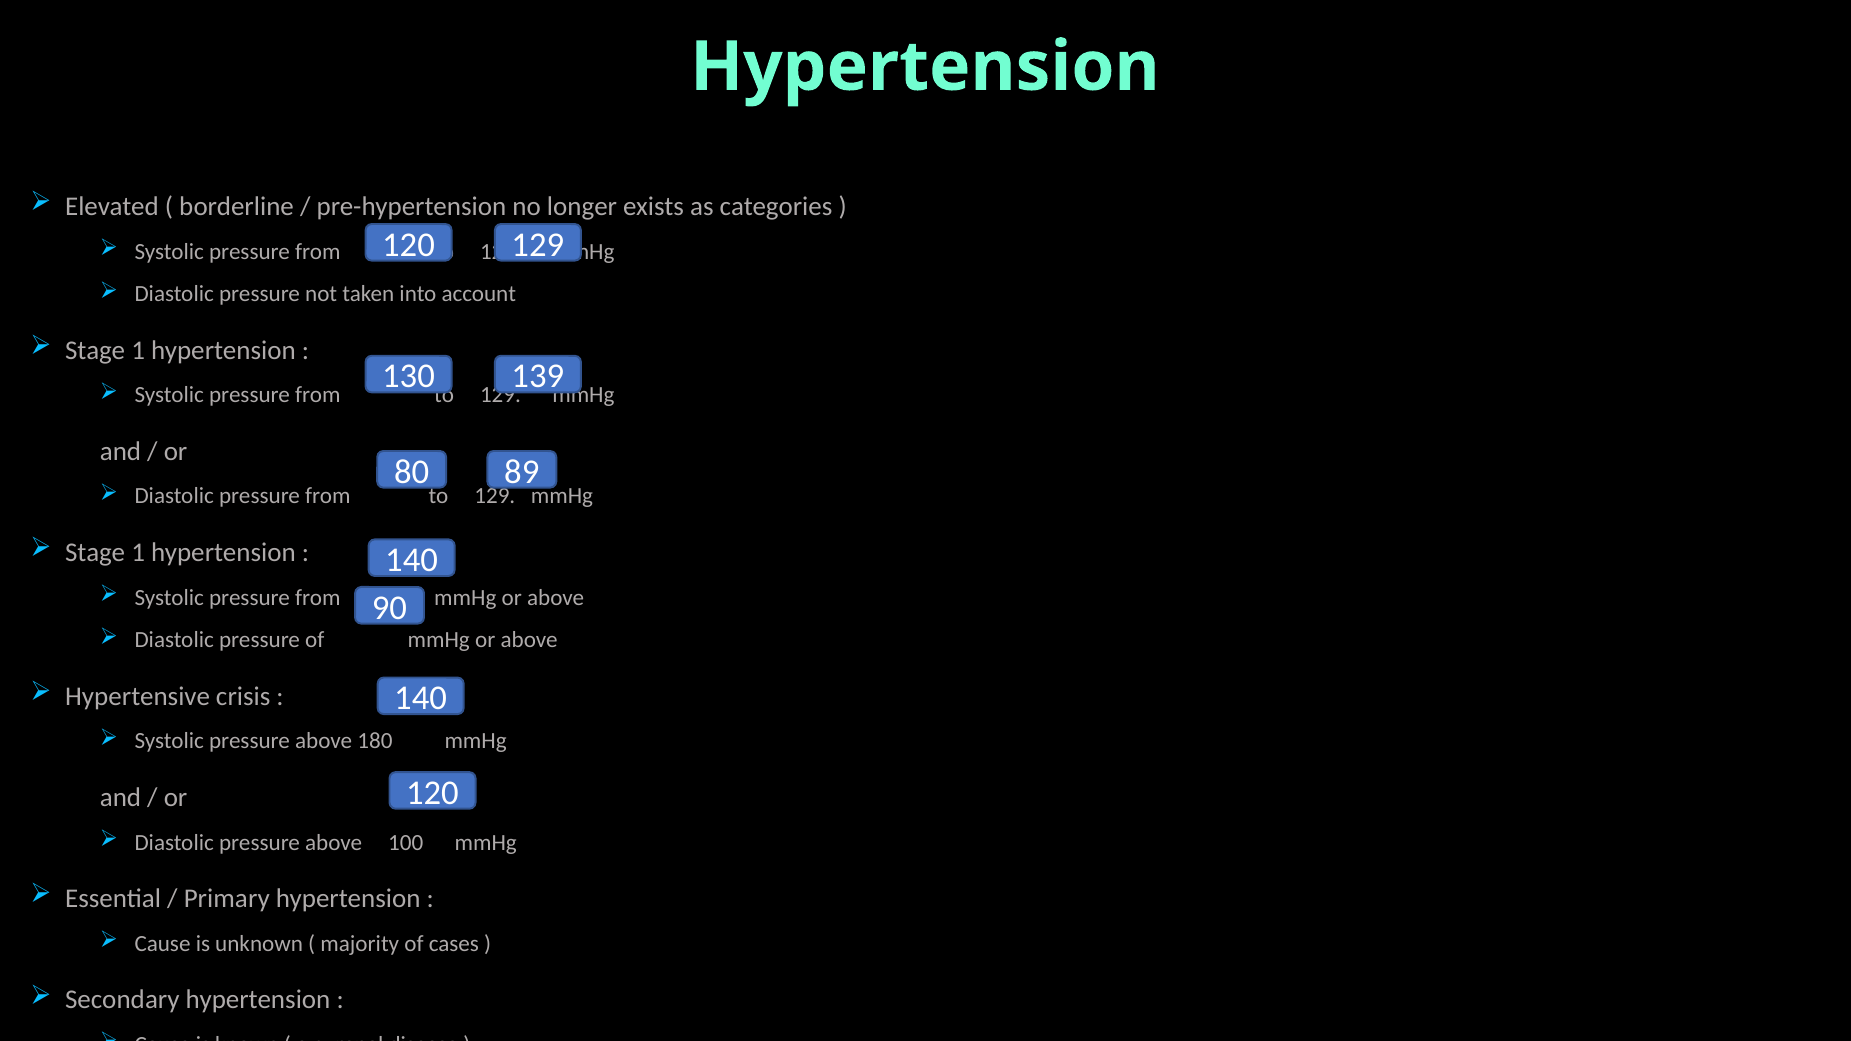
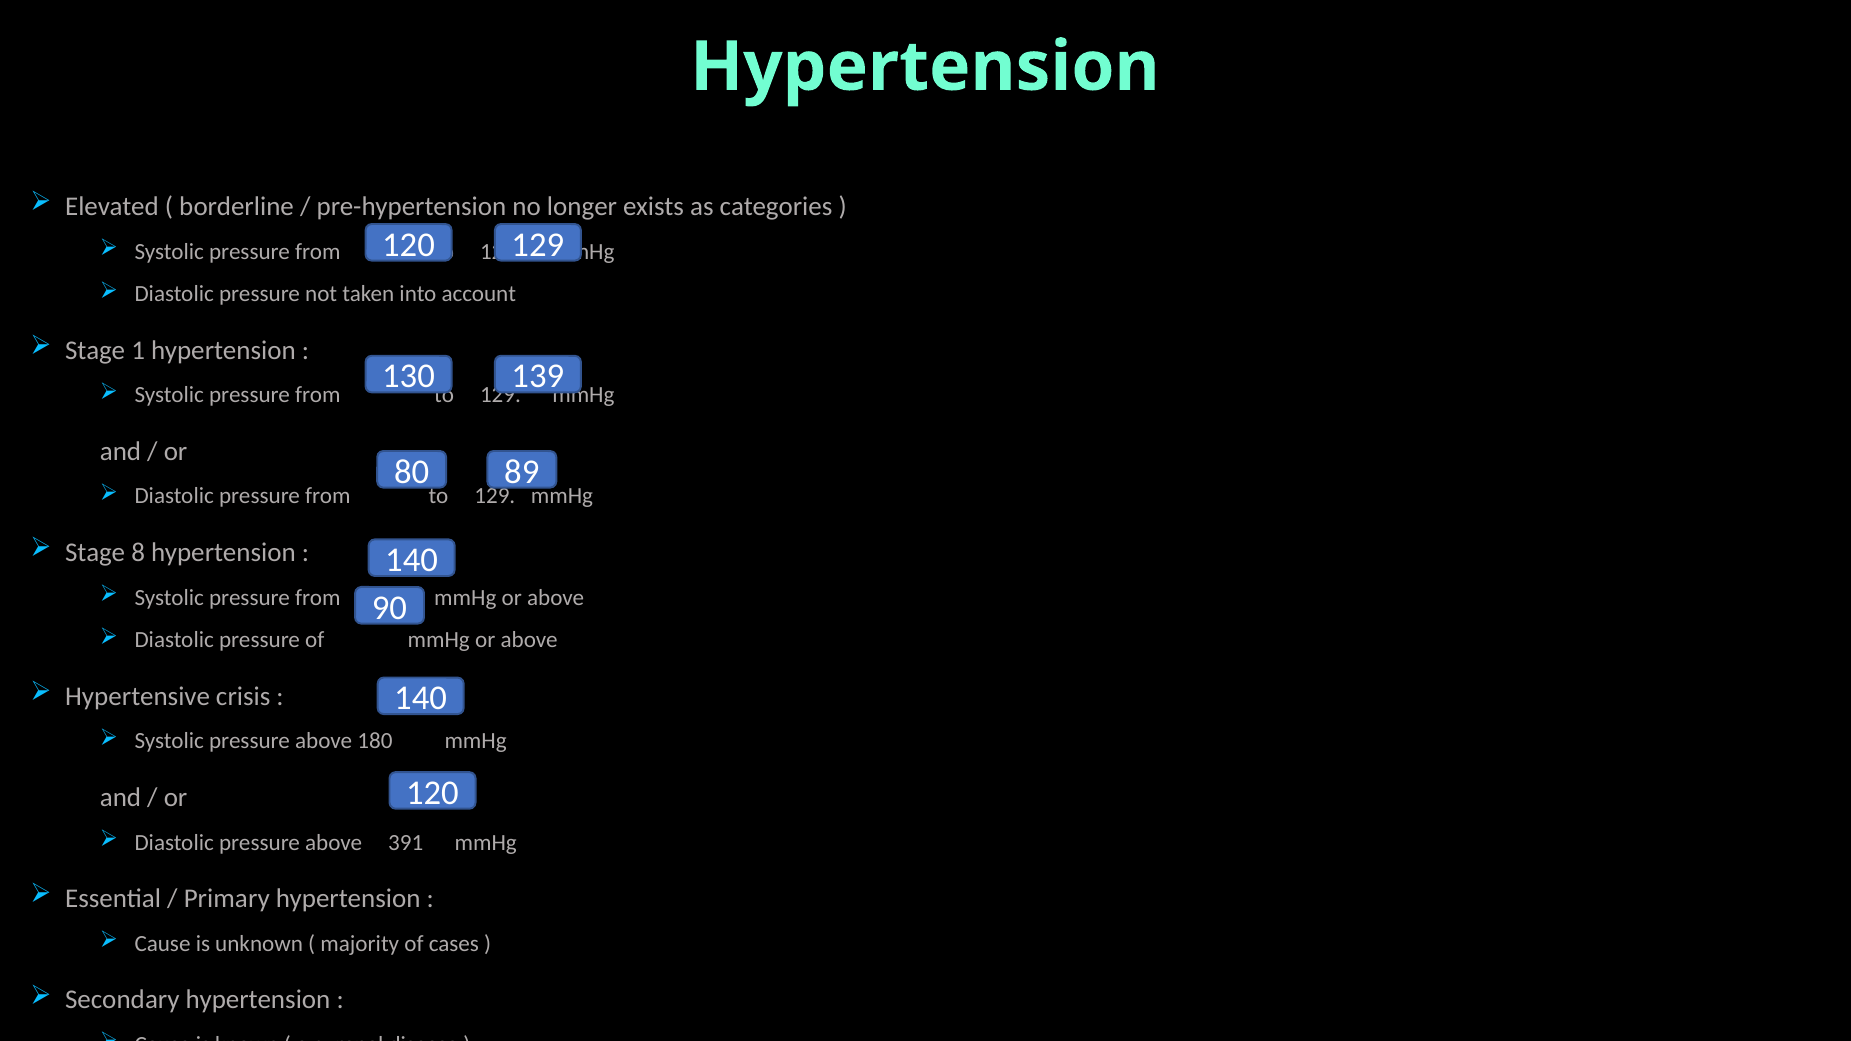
1 at (138, 553): 1 -> 8
100: 100 -> 391
